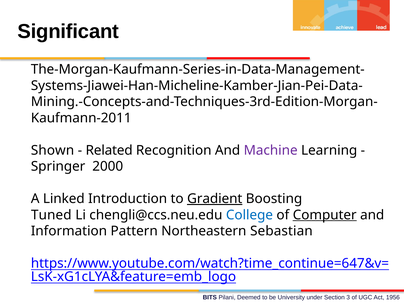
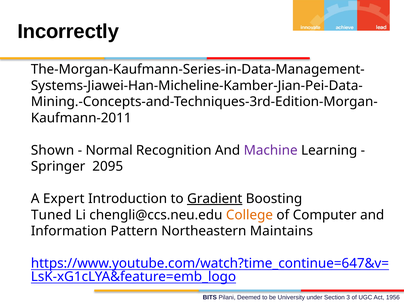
Significant: Significant -> Incorrectly
Related: Related -> Normal
2000: 2000 -> 2095
Linked: Linked -> Expert
College colour: blue -> orange
Computer underline: present -> none
Sebastian: Sebastian -> Maintains
